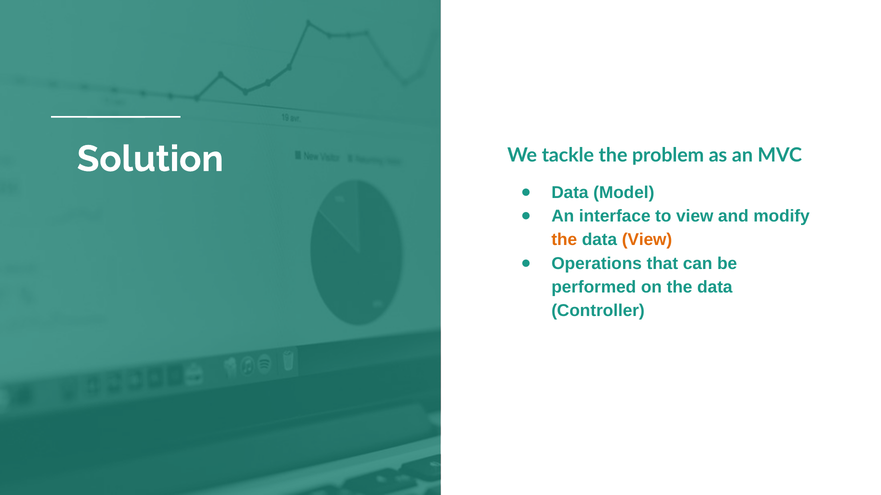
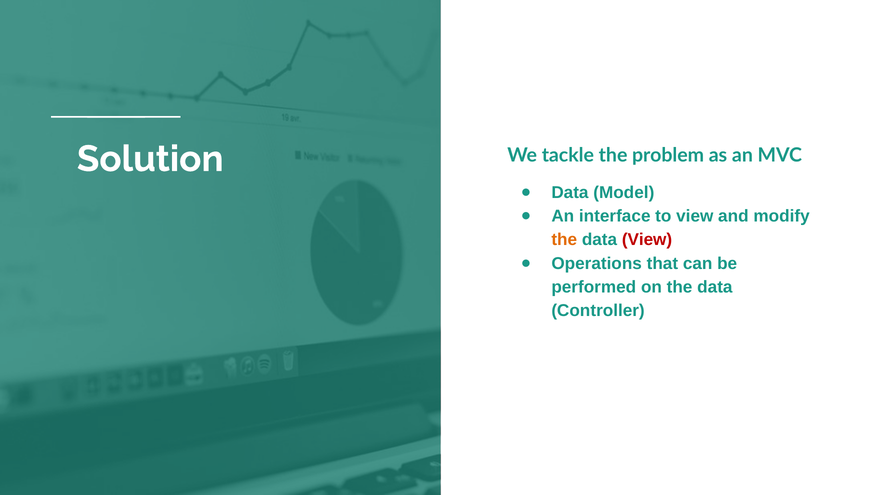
View at (647, 240) colour: orange -> red
